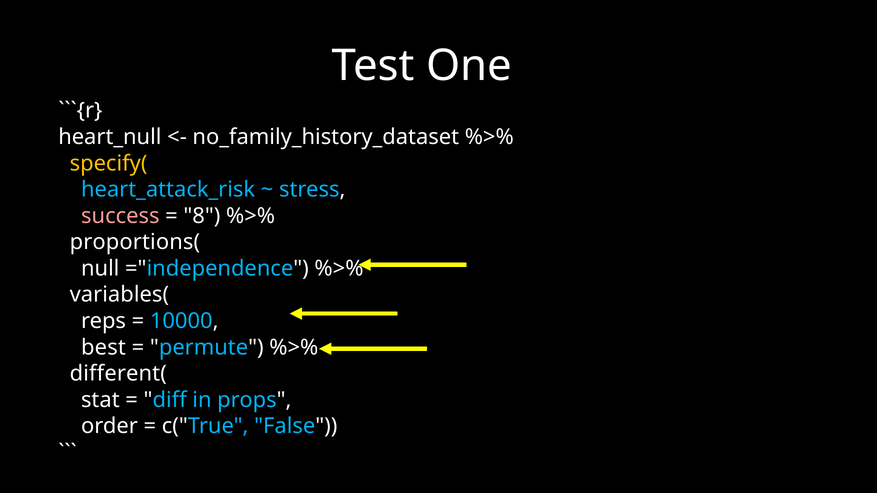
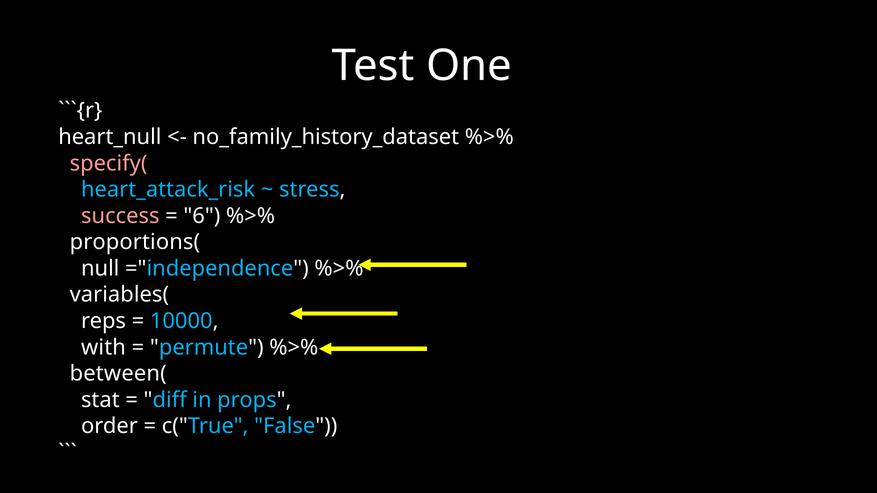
specify( colour: yellow -> pink
8: 8 -> 6
best: best -> with
different(: different( -> between(
